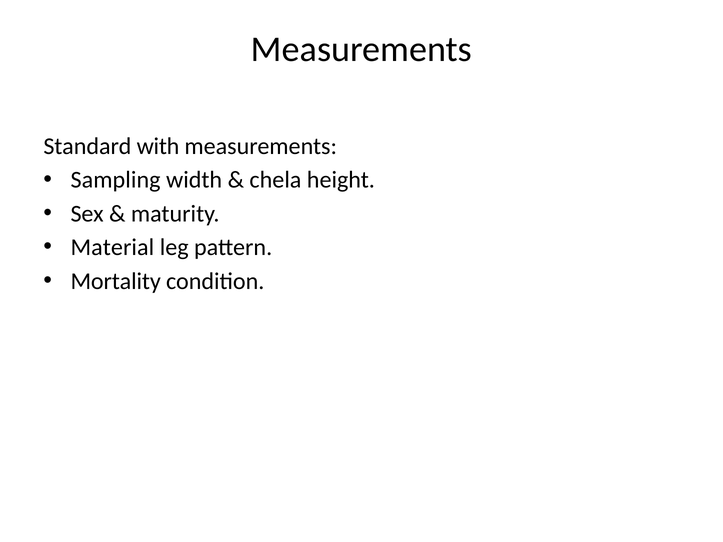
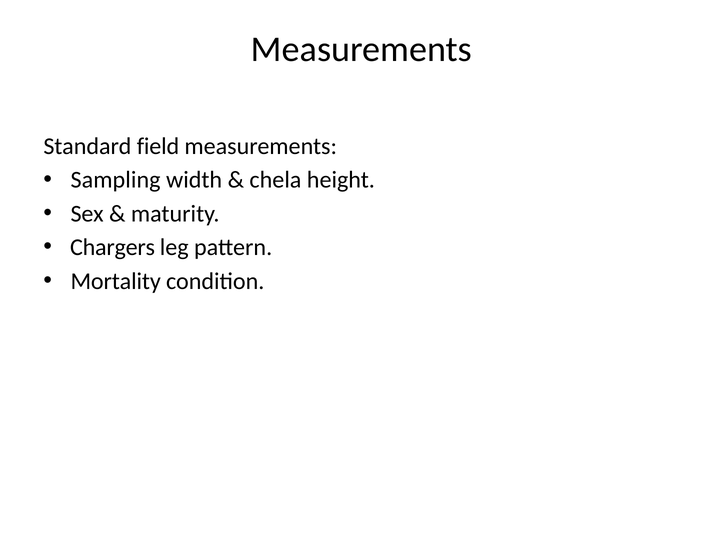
with: with -> field
Material: Material -> Chargers
